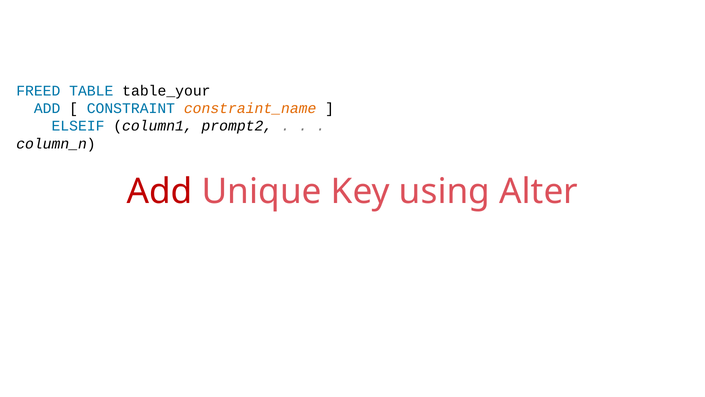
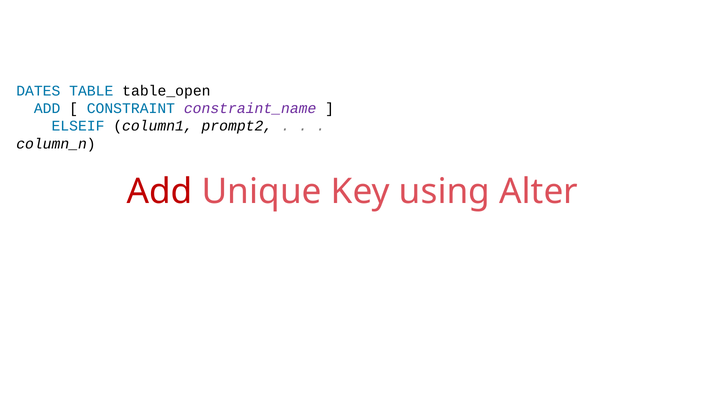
FREED: FREED -> DATES
table_your: table_your -> table_open
constraint_name colour: orange -> purple
